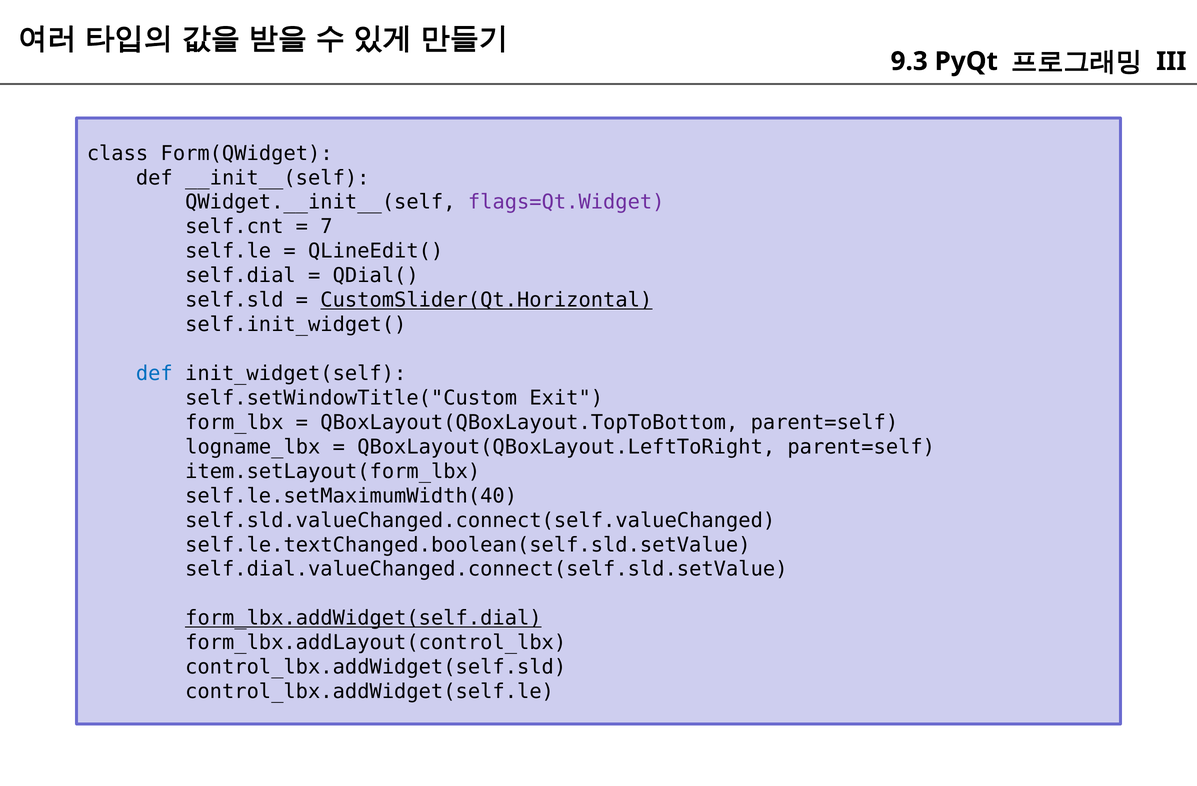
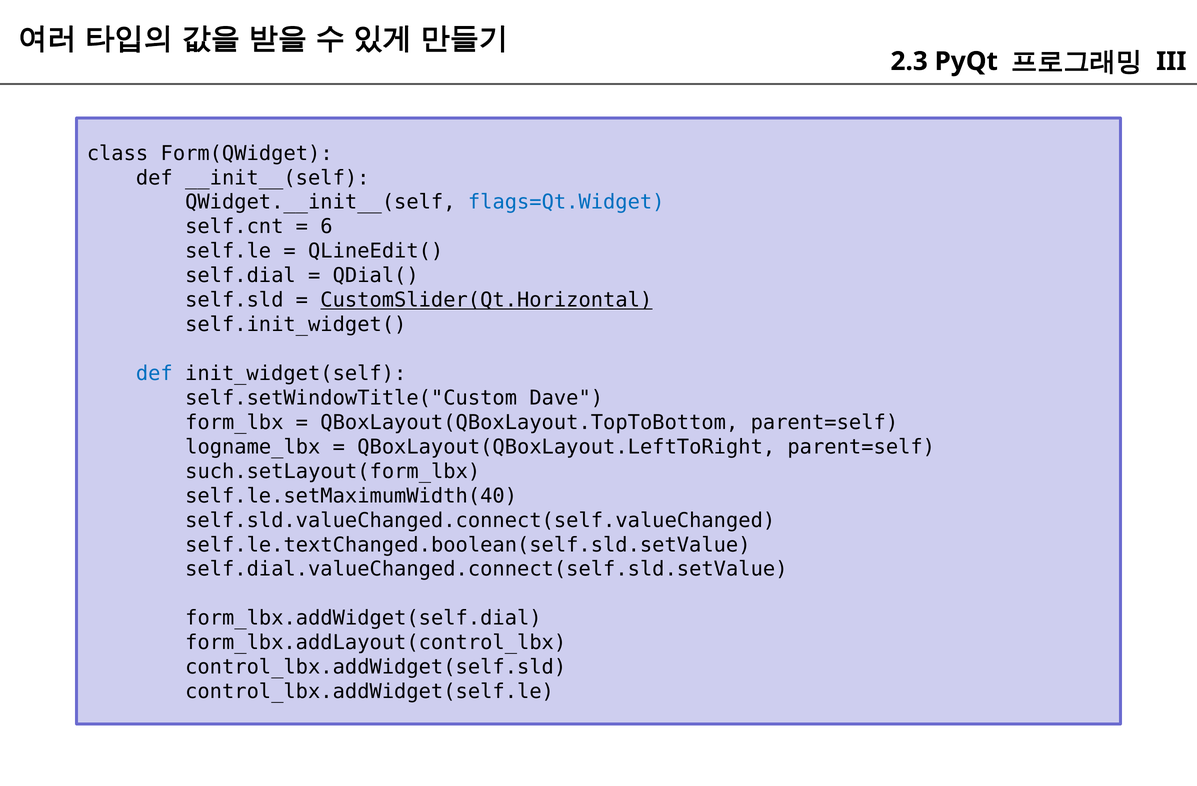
9.3: 9.3 -> 2.3
flags=Qt.Widget colour: purple -> blue
7: 7 -> 6
Exit: Exit -> Dave
item.setLayout(form_lbx: item.setLayout(form_lbx -> such.setLayout(form_lbx
form_lbx.addWidget(self.dial underline: present -> none
